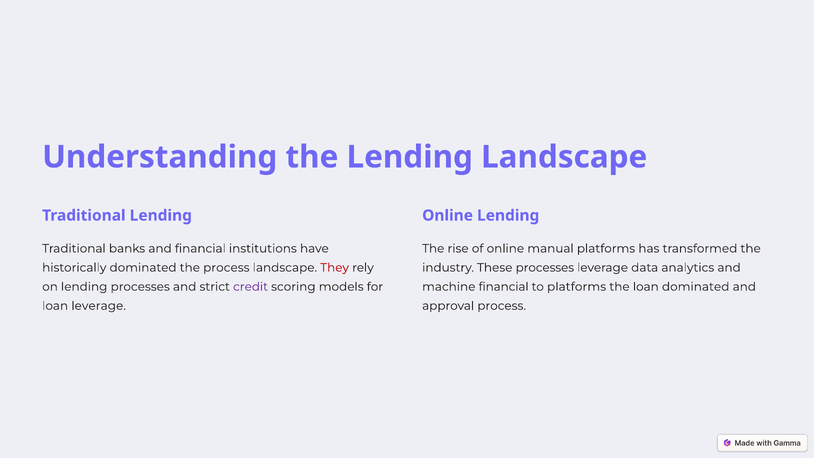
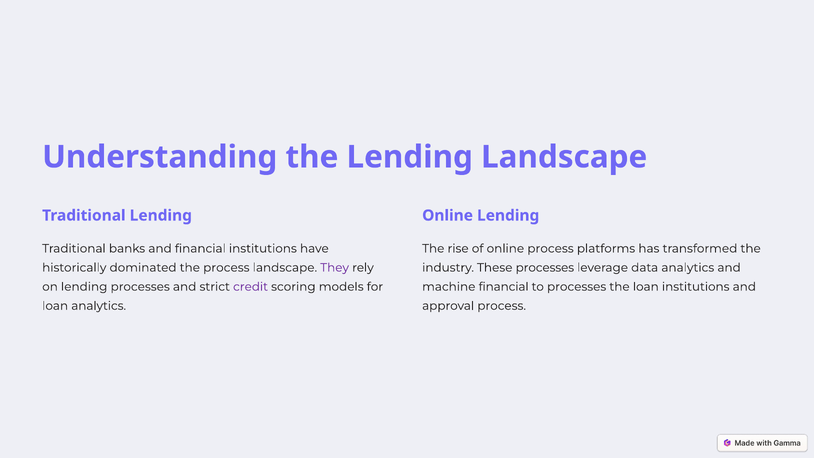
online manual: manual -> process
They colour: red -> purple
to platforms: platforms -> processes
loan dominated: dominated -> institutions
loan leverage: leverage -> analytics
